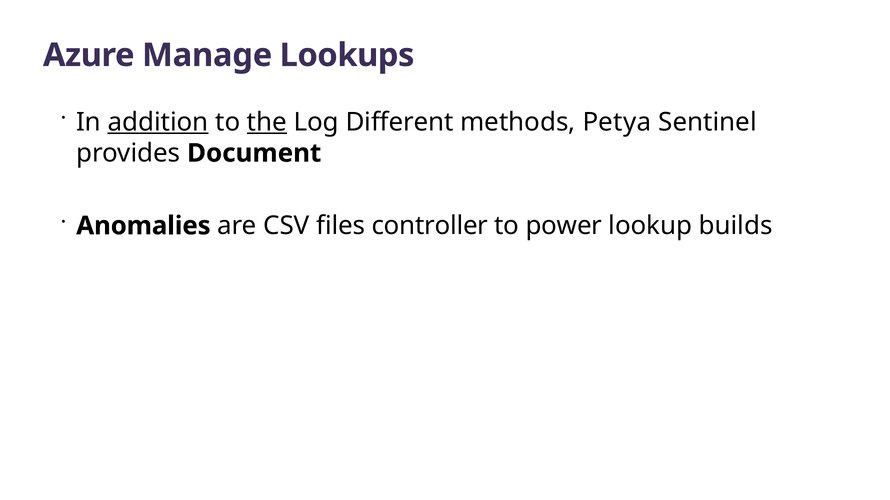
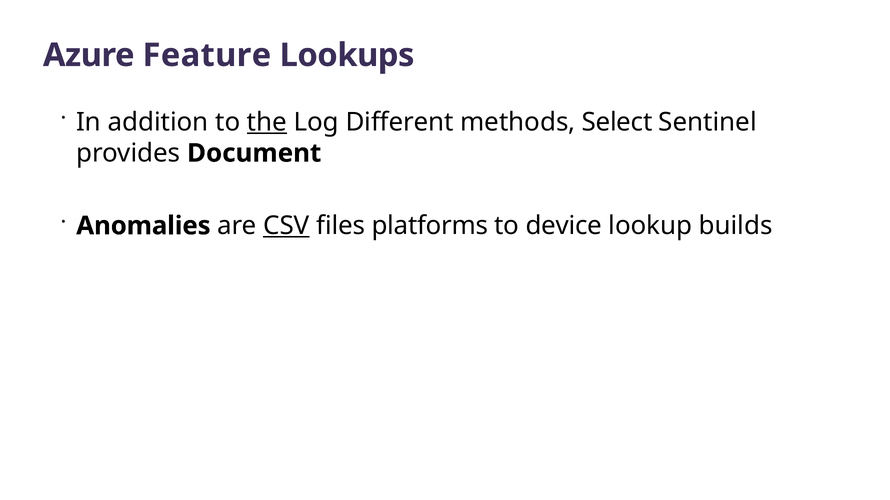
Manage: Manage -> Feature
addition underline: present -> none
Petya: Petya -> Select
CSV underline: none -> present
controller: controller -> platforms
power: power -> device
